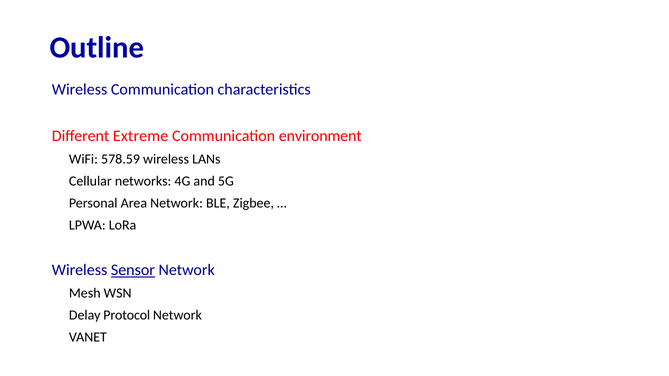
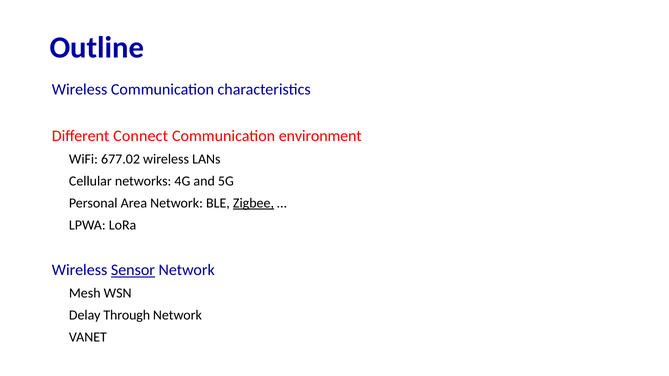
Extreme: Extreme -> Connect
578.59: 578.59 -> 677.02
Zigbee underline: none -> present
Protocol: Protocol -> Through
